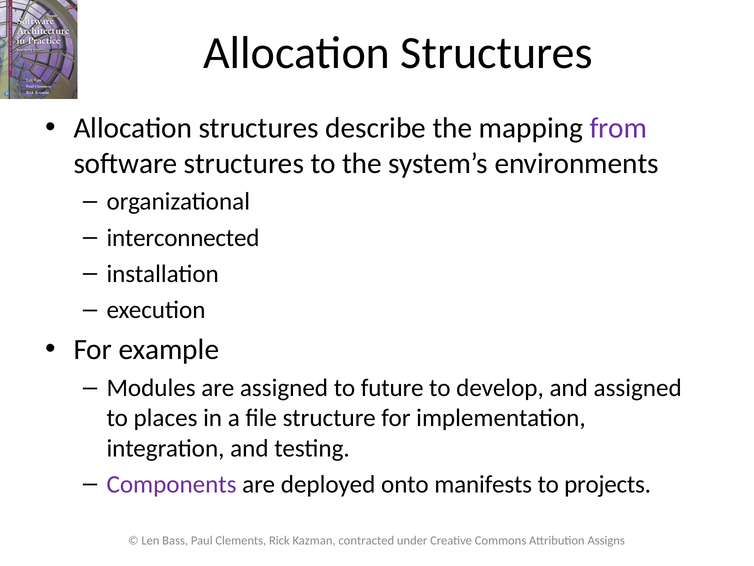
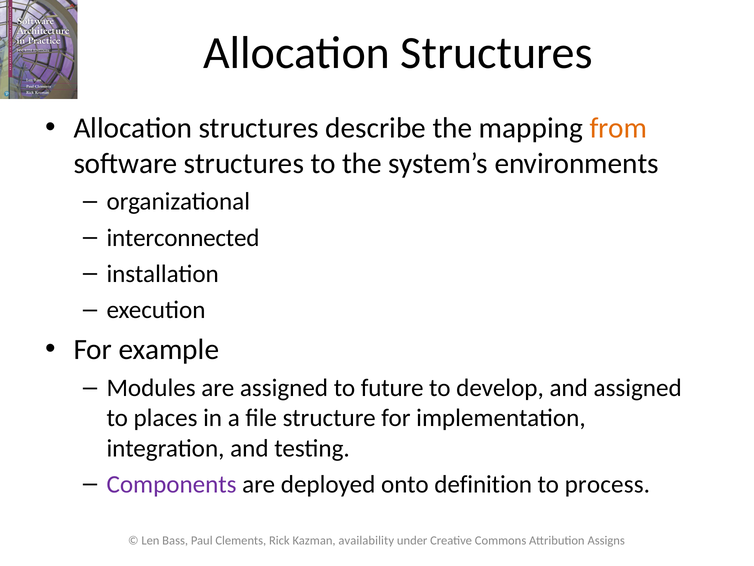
from colour: purple -> orange
manifests: manifests -> definition
projects: projects -> process
contracted: contracted -> availability
